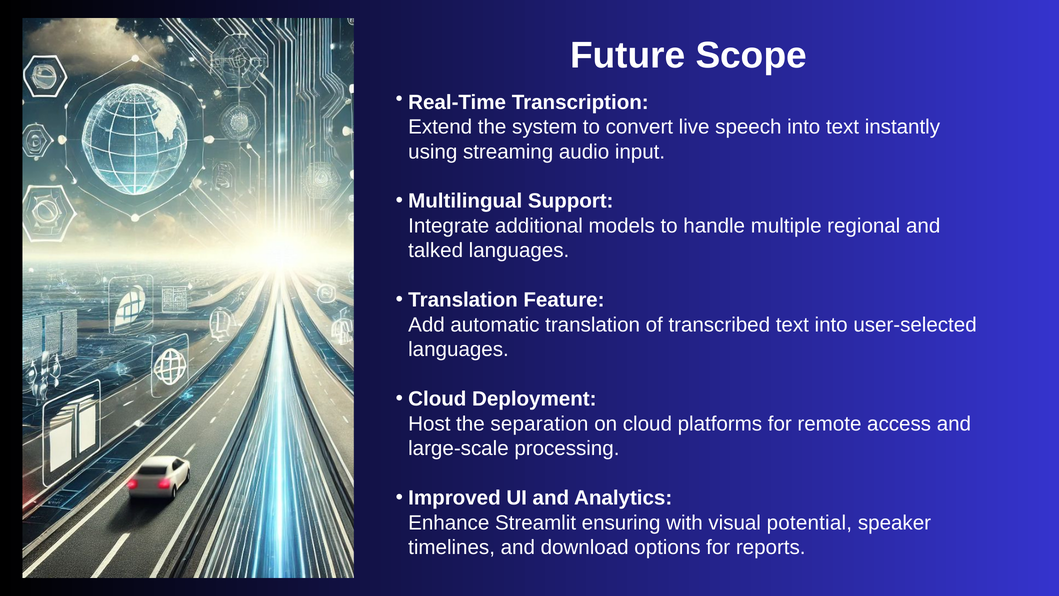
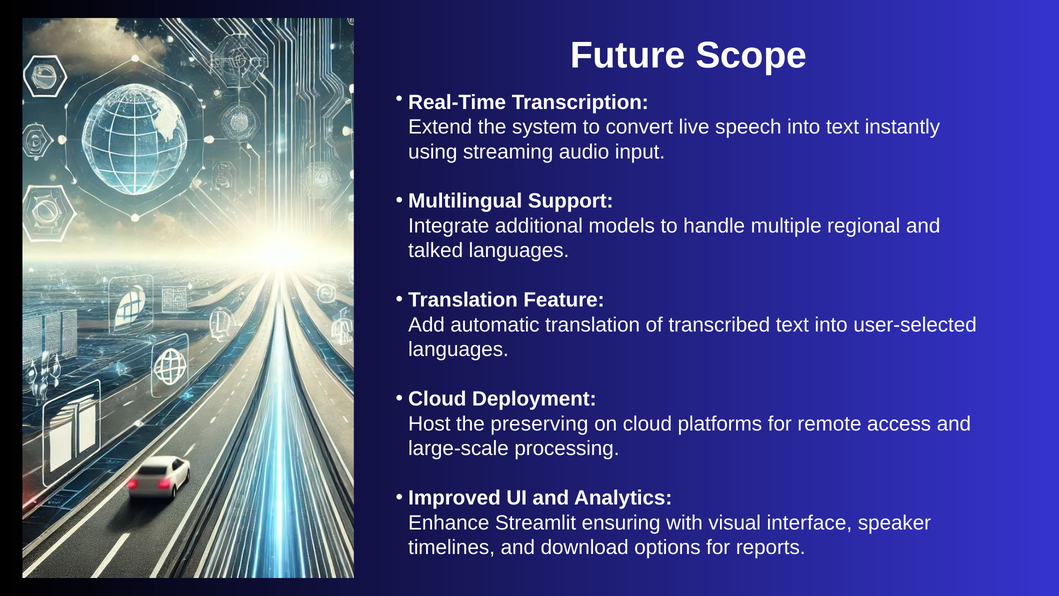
separation: separation -> preserving
potential: potential -> interface
